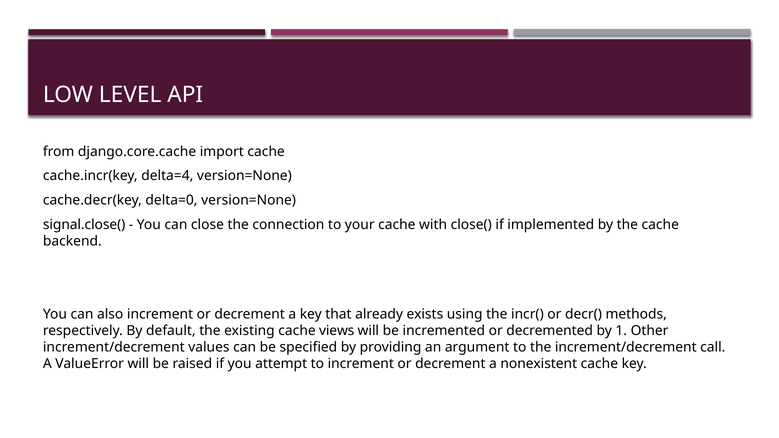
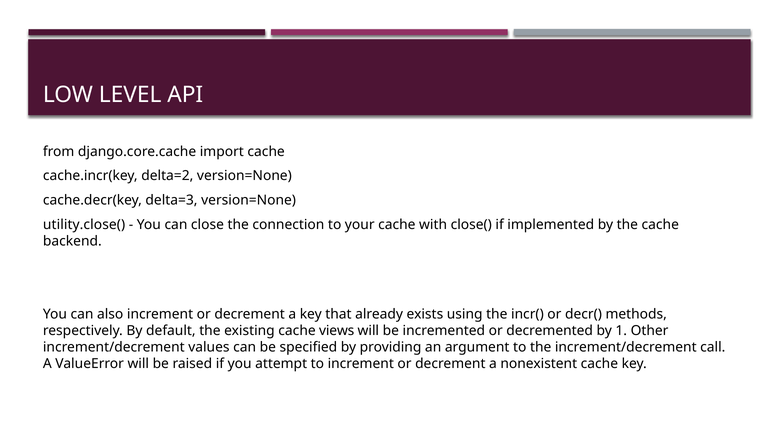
delta=4: delta=4 -> delta=2
delta=0: delta=0 -> delta=3
signal.close(: signal.close( -> utility.close(
